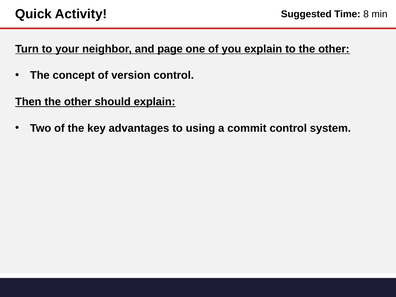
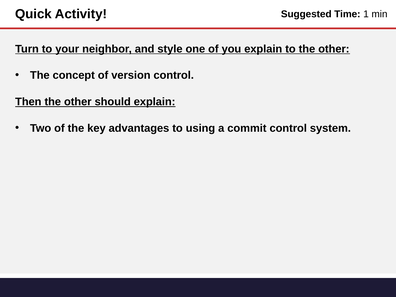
8: 8 -> 1
page: page -> style
